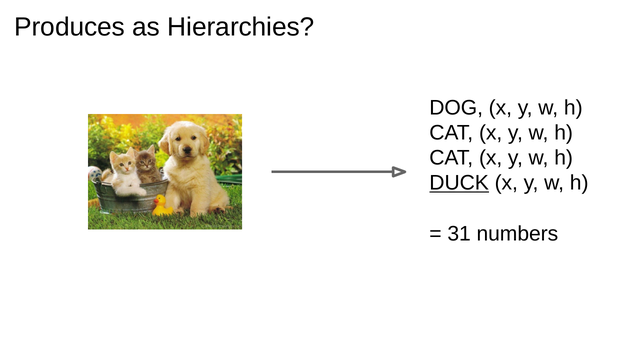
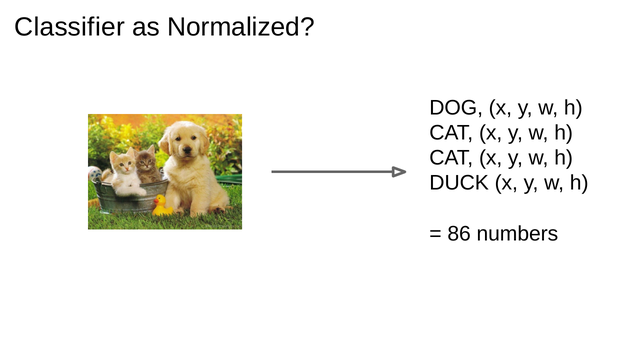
Produces: Produces -> Classifier
Hierarchies: Hierarchies -> Normalized
DUCK underline: present -> none
31: 31 -> 86
